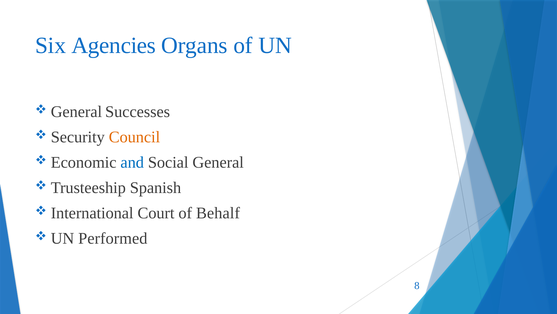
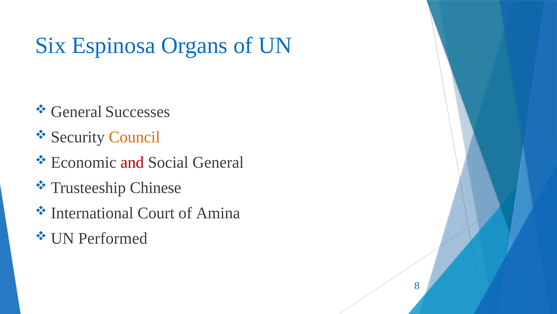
Agencies: Agencies -> Espinosa
and colour: blue -> red
Spanish: Spanish -> Chinese
Behalf: Behalf -> Amina
